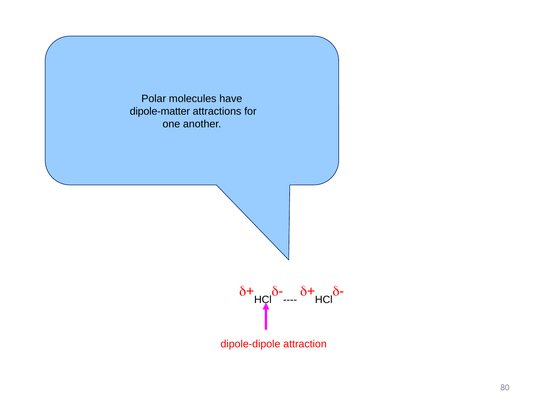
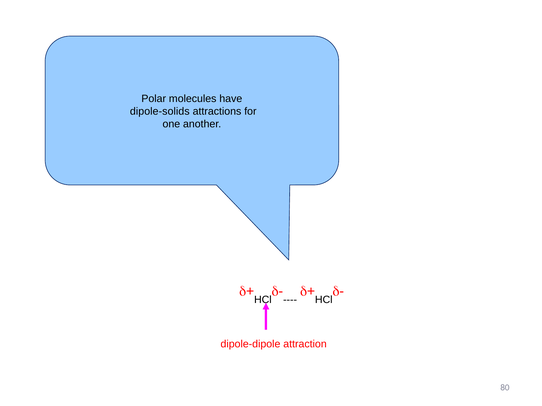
dipole-matter: dipole-matter -> dipole-solids
